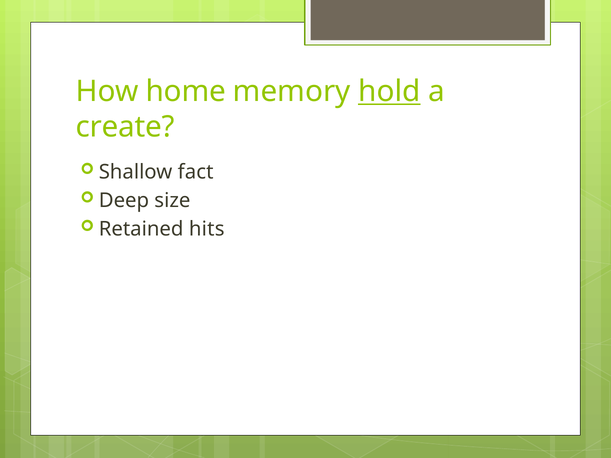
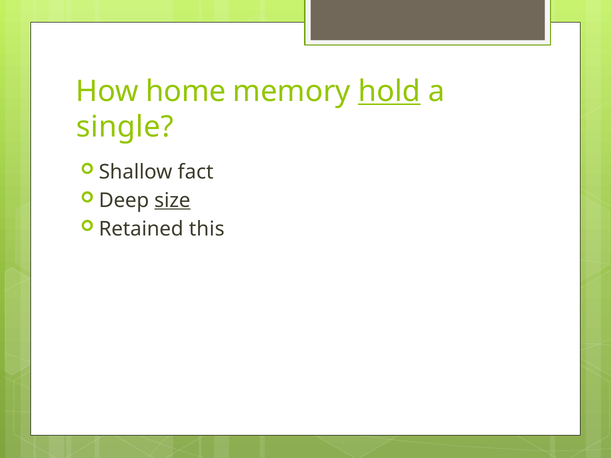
create: create -> single
size underline: none -> present
hits: hits -> this
